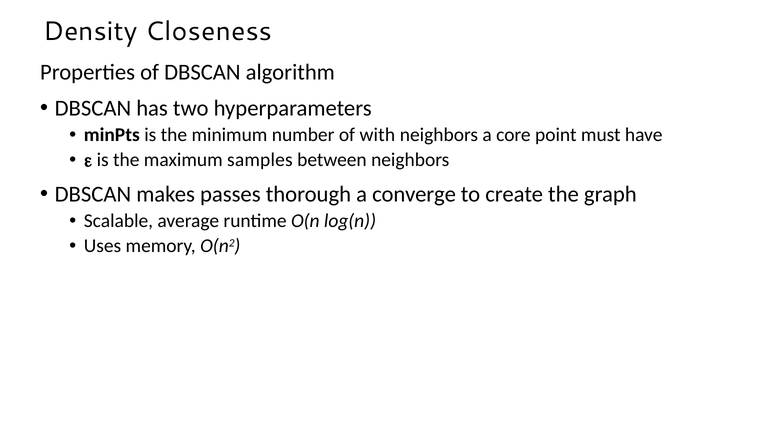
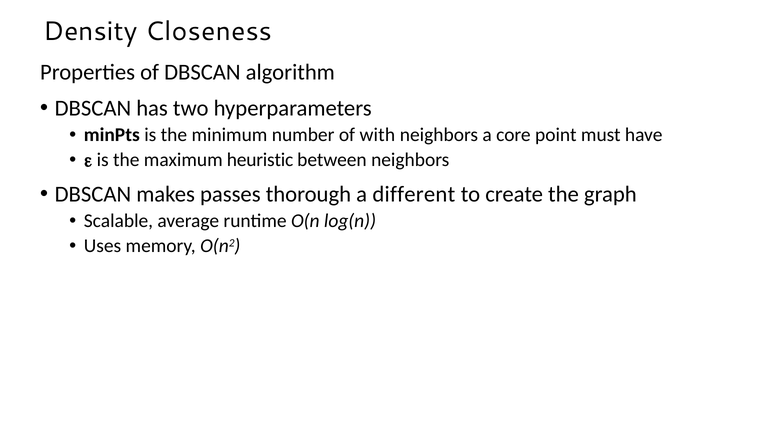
samples: samples -> heuristic
converge: converge -> different
